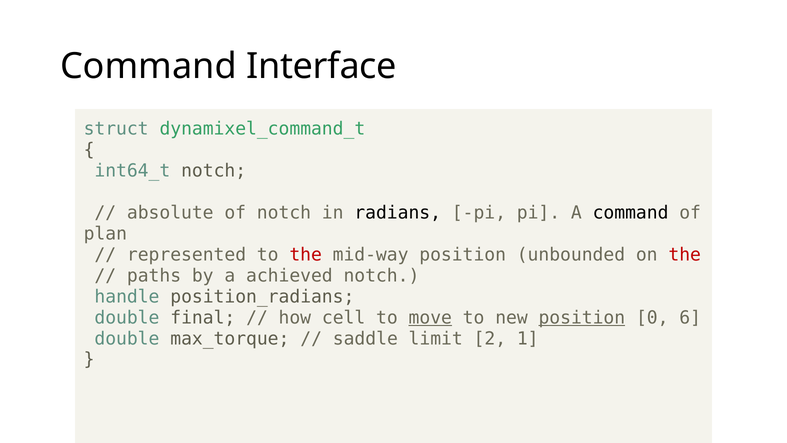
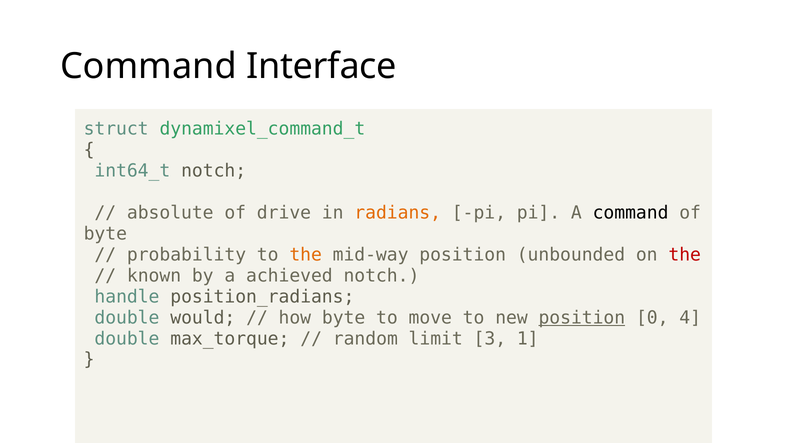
of notch: notch -> drive
radians colour: black -> orange
plan at (105, 234): plan -> byte
represented: represented -> probability
the at (306, 254) colour: red -> orange
paths: paths -> known
final: final -> would
how cell: cell -> byte
move underline: present -> none
6: 6 -> 4
saddle: saddle -> random
2: 2 -> 3
